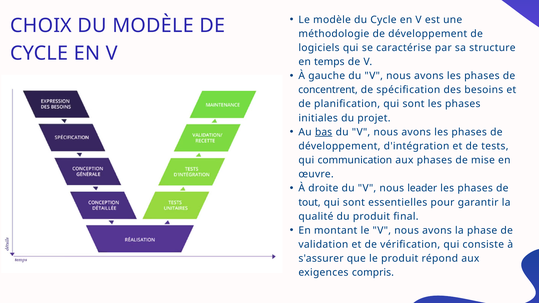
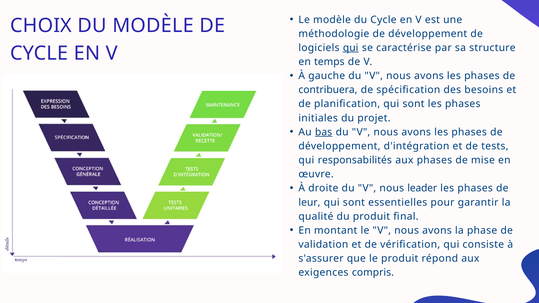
qui at (351, 48) underline: none -> present
concentrent: concentrent -> contribuera
communication: communication -> responsabilités
tout: tout -> leur
